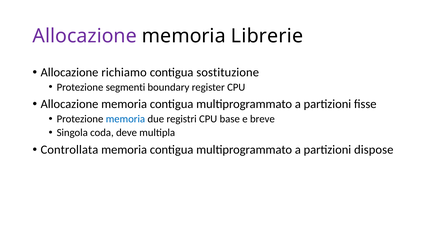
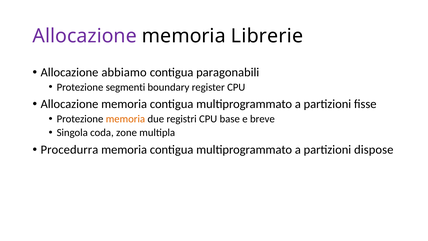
richiamo: richiamo -> abbiamo
sostituzione: sostituzione -> paragonabili
memoria at (125, 119) colour: blue -> orange
deve: deve -> zone
Controllata: Controllata -> Procedurra
